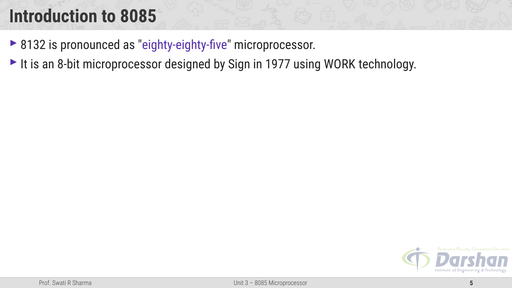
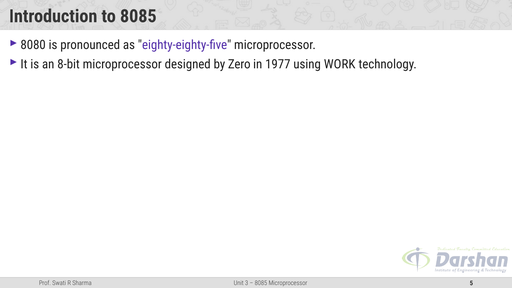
8132: 8132 -> 8080
Sign: Sign -> Zero
